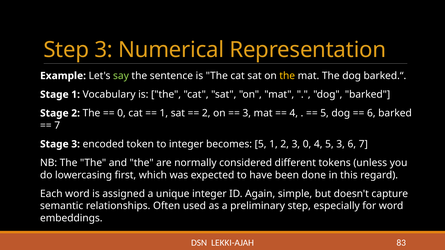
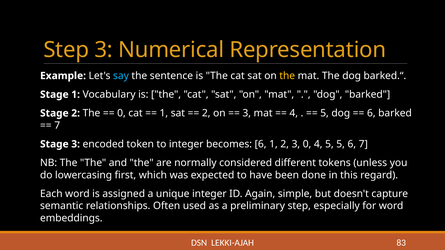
say colour: light green -> light blue
becomes 5: 5 -> 6
5 3: 3 -> 5
